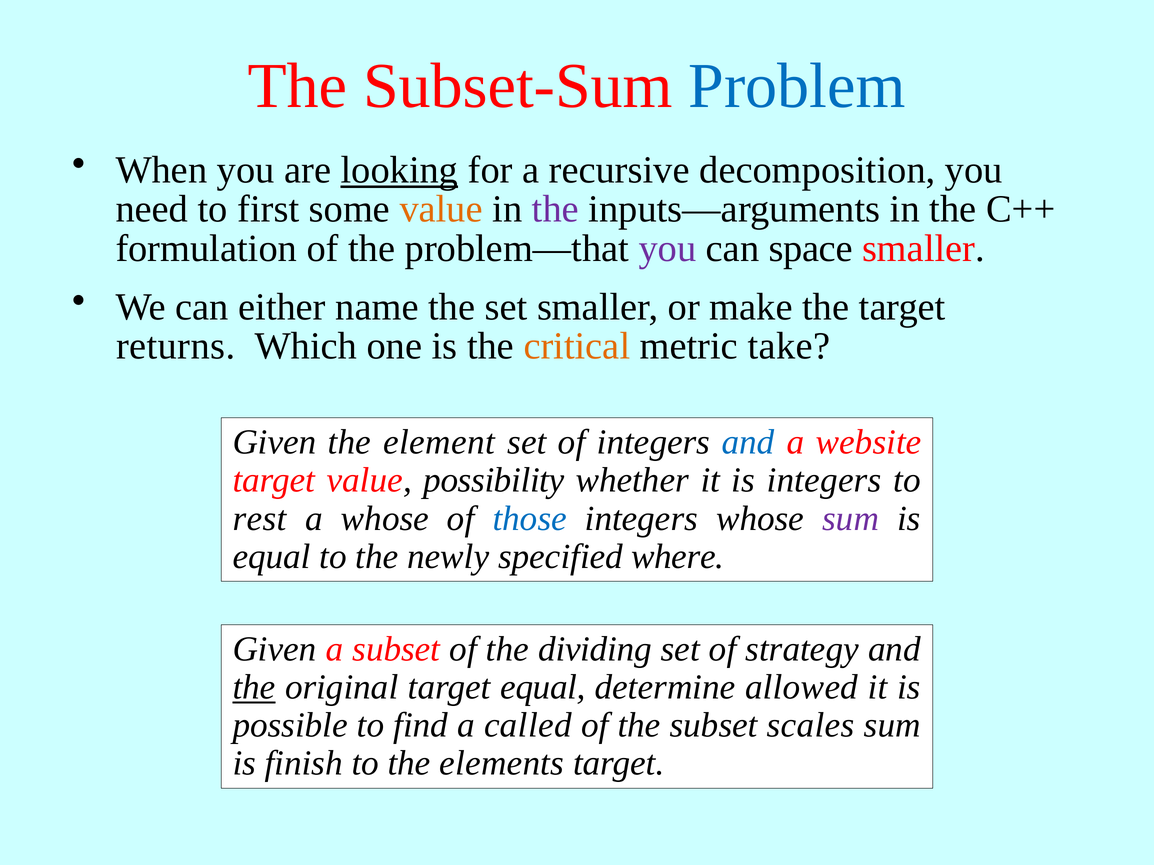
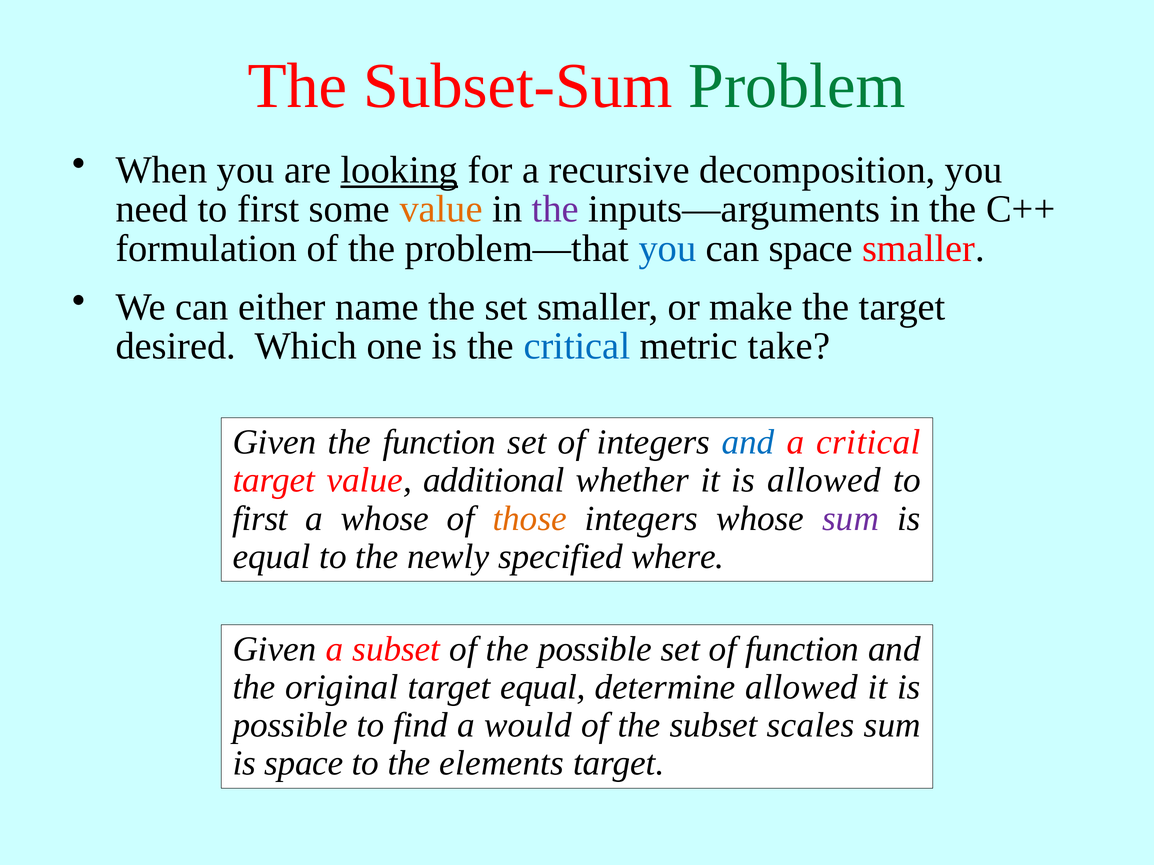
Problem colour: blue -> green
you at (667, 249) colour: purple -> blue
returns: returns -> desired
critical at (577, 346) colour: orange -> blue
the element: element -> function
a website: website -> critical
possibility: possibility -> additional
is integers: integers -> allowed
rest at (260, 519): rest -> first
those colour: blue -> orange
the dividing: dividing -> possible
of strategy: strategy -> function
the at (254, 688) underline: present -> none
called: called -> would
is finish: finish -> space
